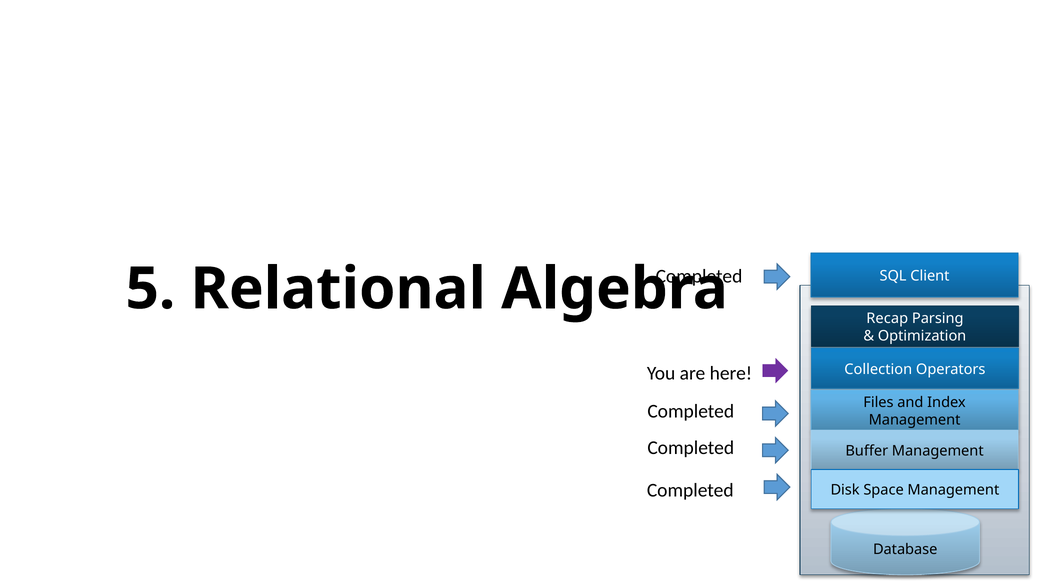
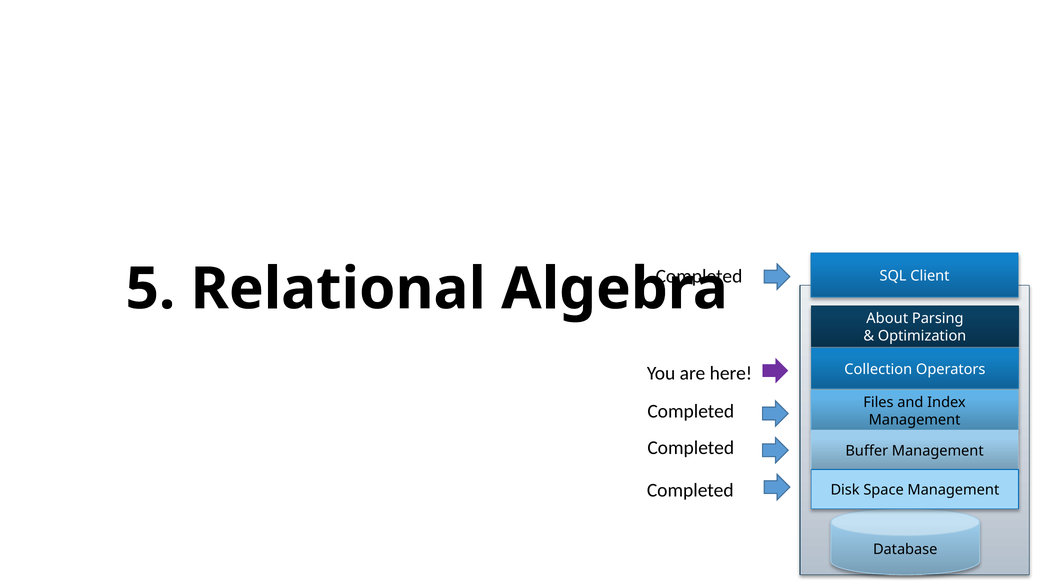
Recap: Recap -> About
